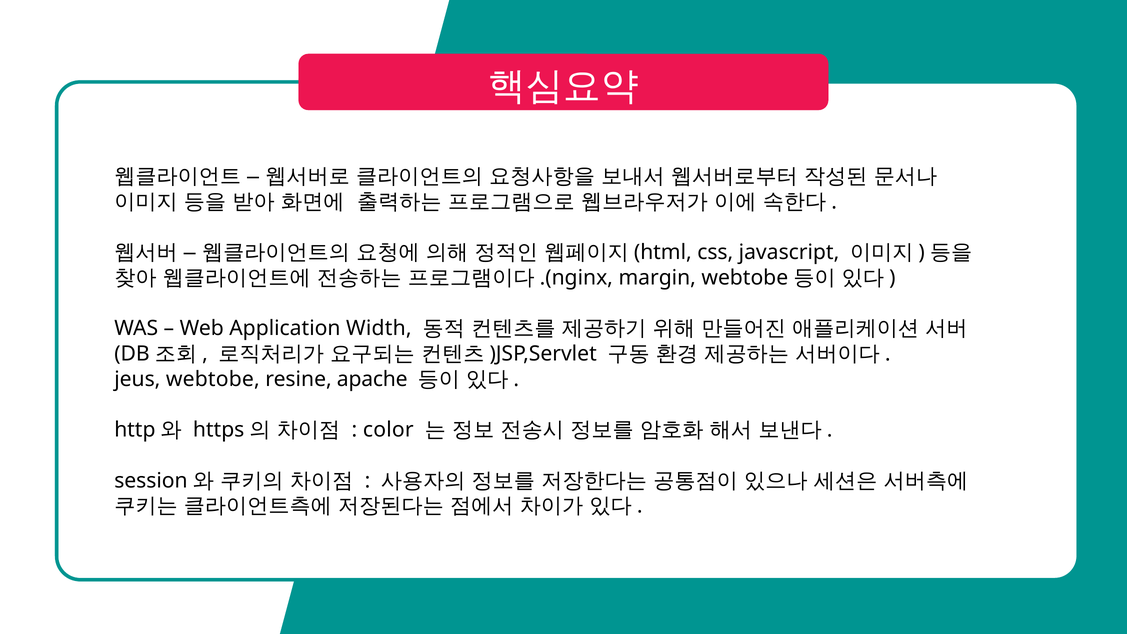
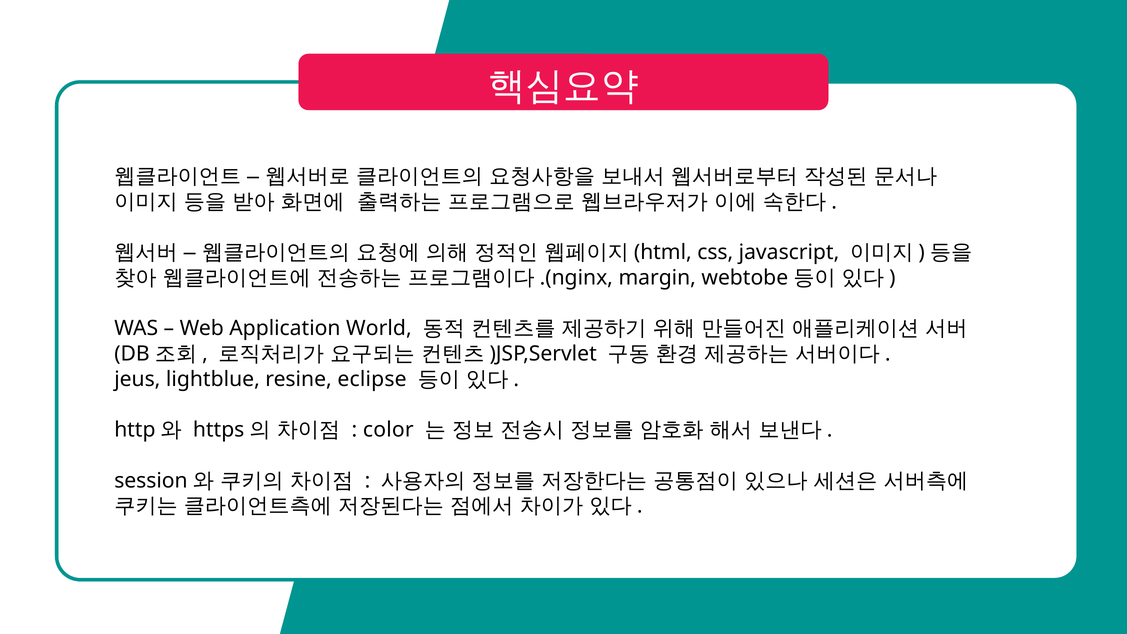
Width: Width -> World
webtobe: webtobe -> lightblue
apache: apache -> eclipse
